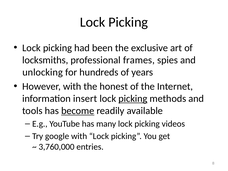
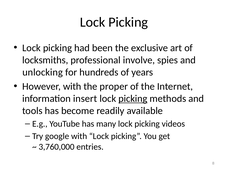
frames: frames -> involve
honest: honest -> proper
become underline: present -> none
